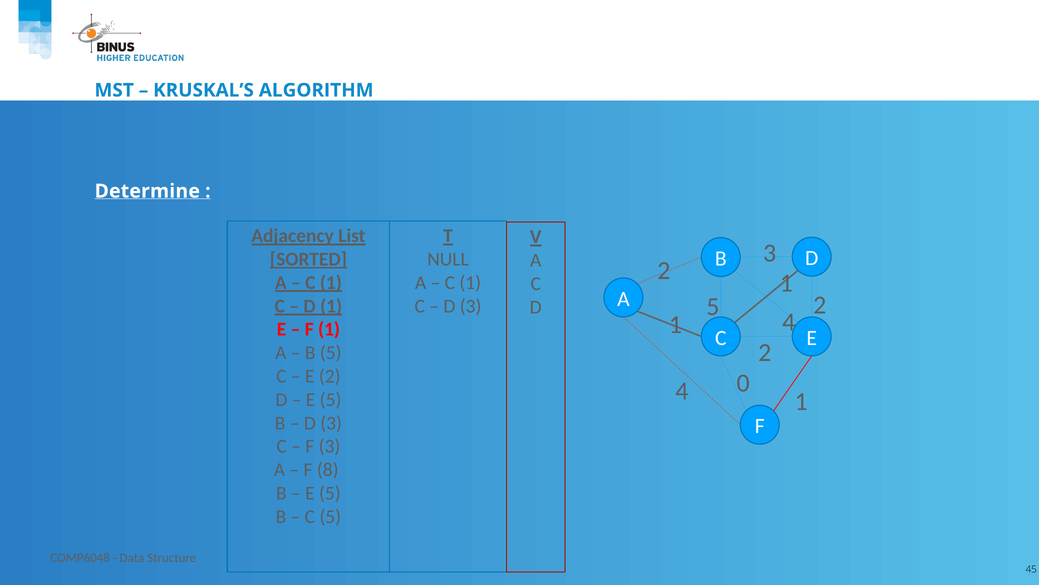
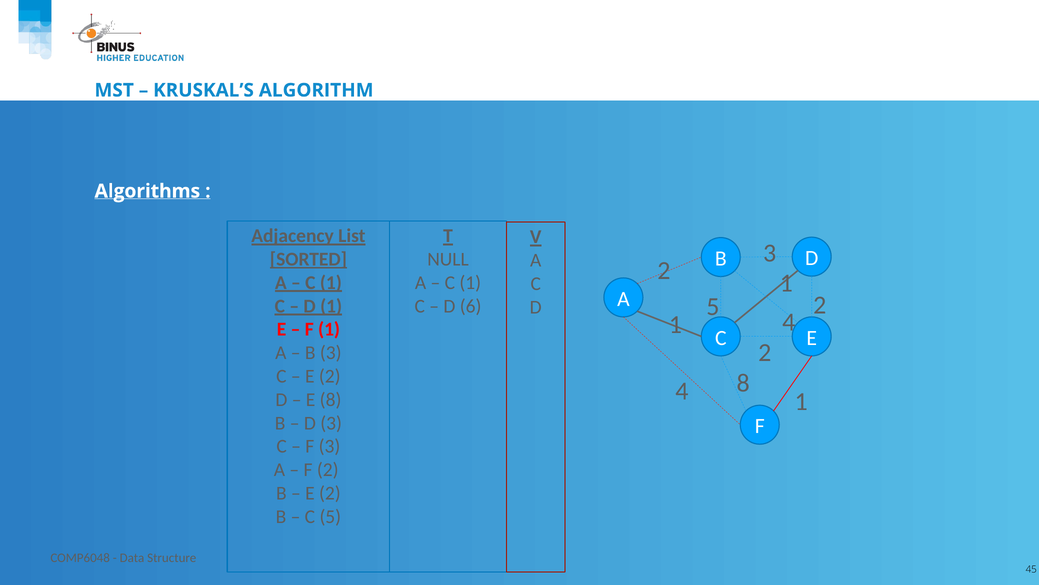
Determine: Determine -> Algorithms
3 at (471, 306): 3 -> 6
B 5: 5 -> 3
4 0: 0 -> 8
5 at (331, 399): 5 -> 8
8 at (328, 470): 8 -> 2
5 at (330, 493): 5 -> 2
